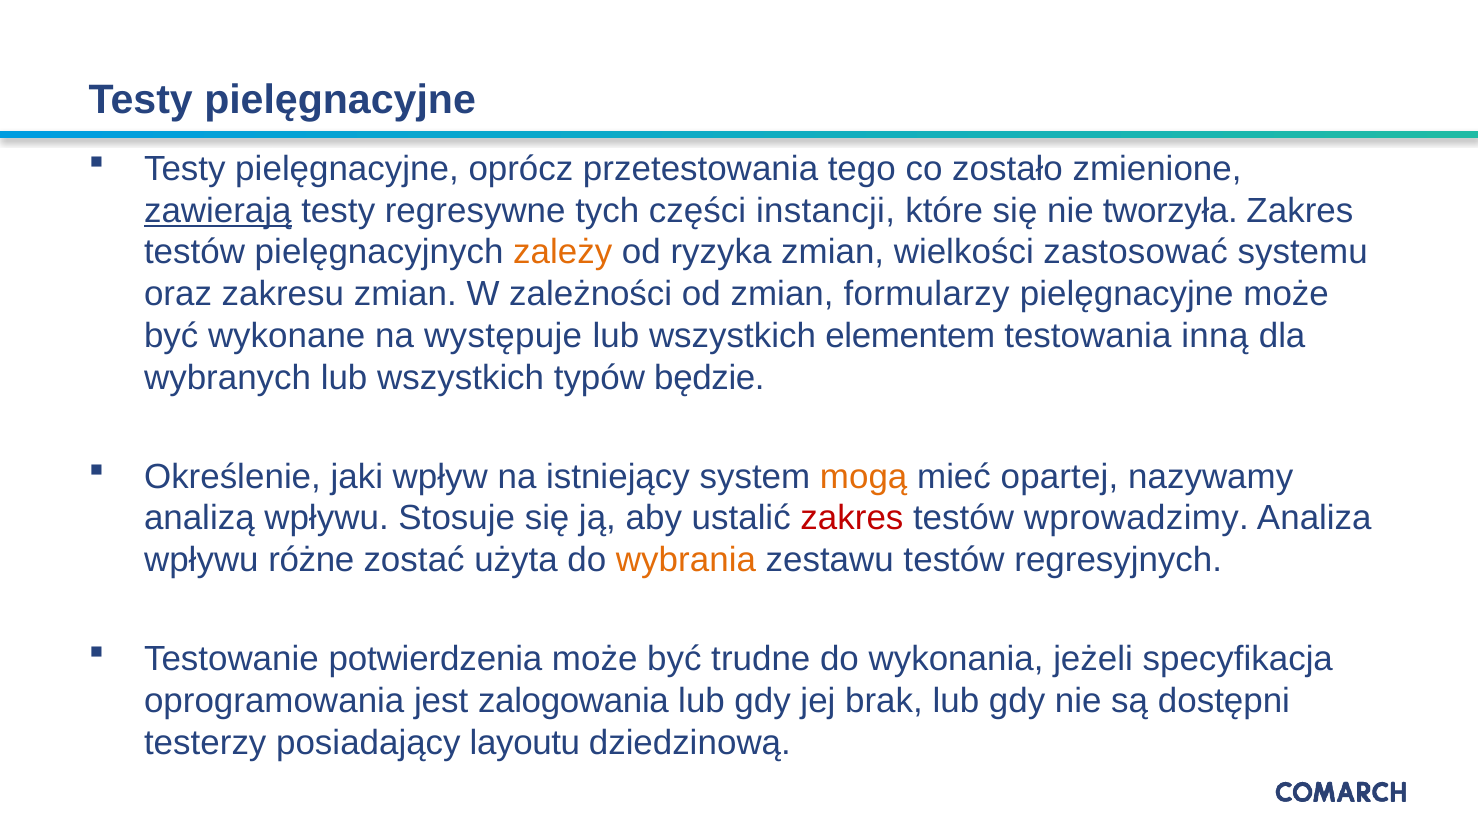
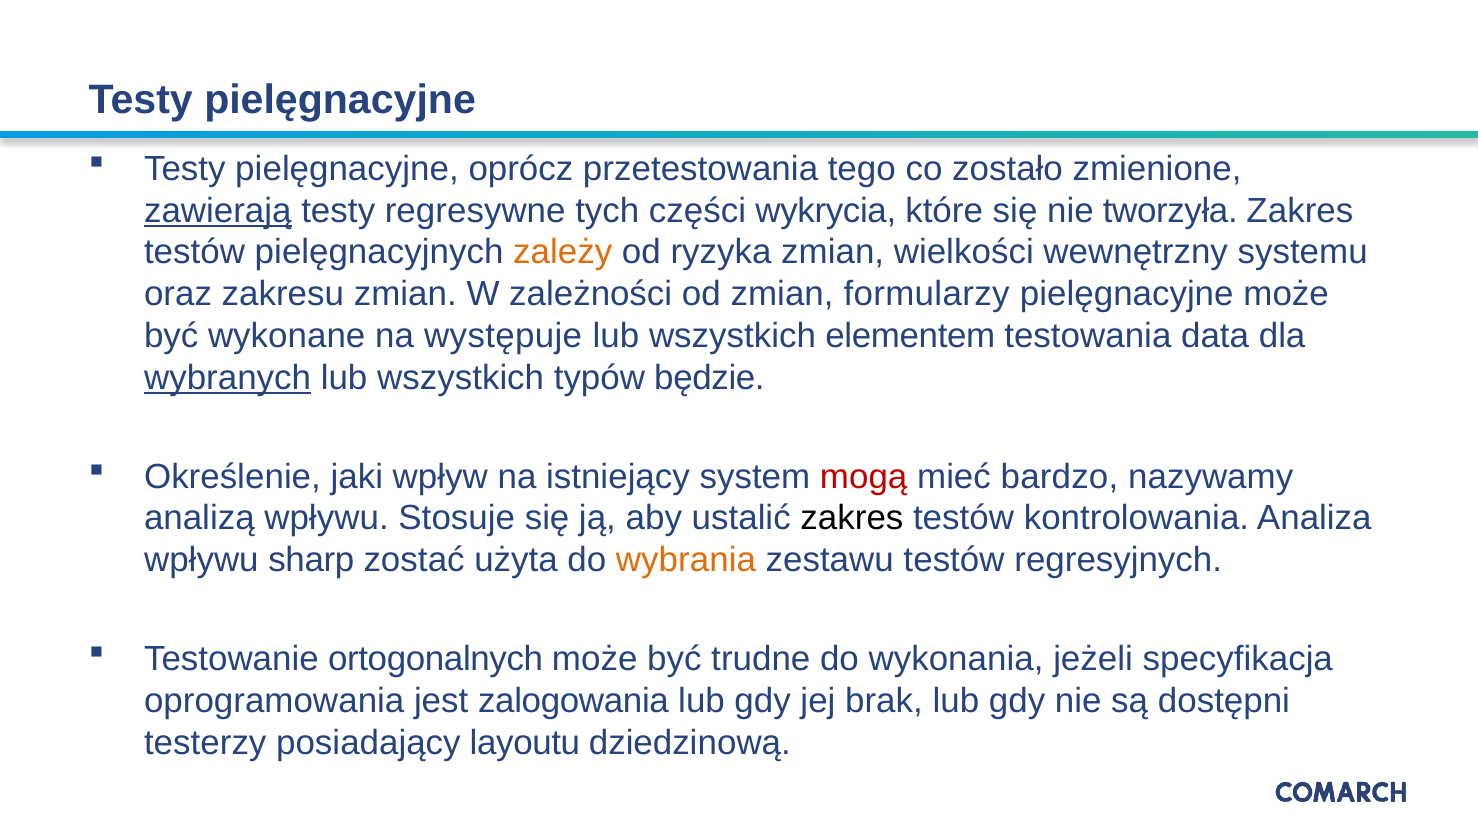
instancji: instancji -> wykrycia
zastosować: zastosować -> wewnętrzny
inną: inną -> data
wybranych underline: none -> present
mogą colour: orange -> red
opartej: opartej -> bardzo
zakres at (852, 519) colour: red -> black
wprowadzimy: wprowadzimy -> kontrolowania
różne: różne -> sharp
potwierdzenia: potwierdzenia -> ortogonalnych
